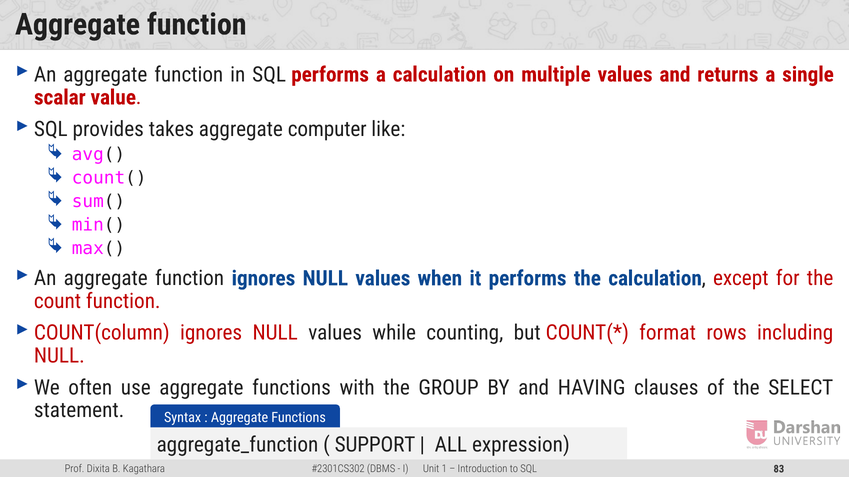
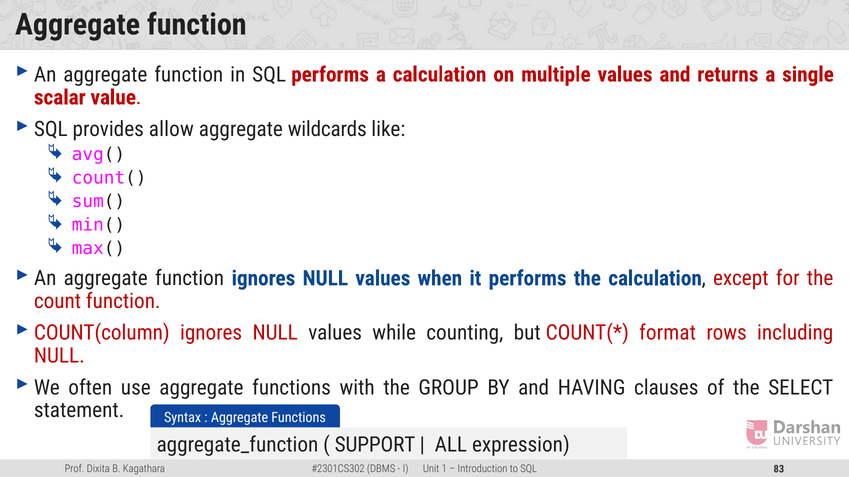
takes: takes -> allow
computer: computer -> wildcards
